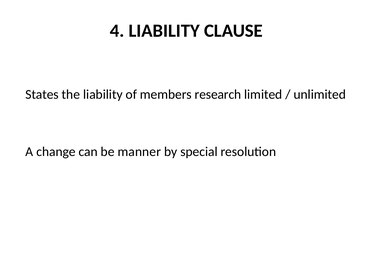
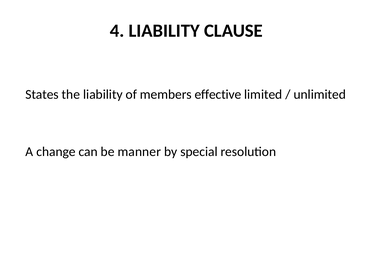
research: research -> effective
